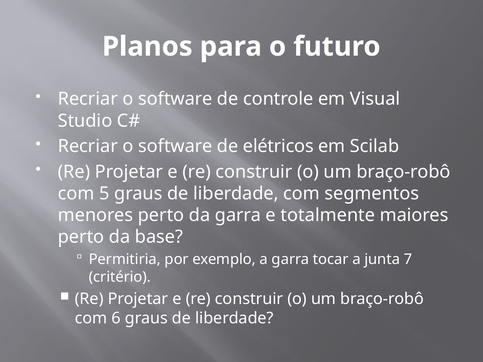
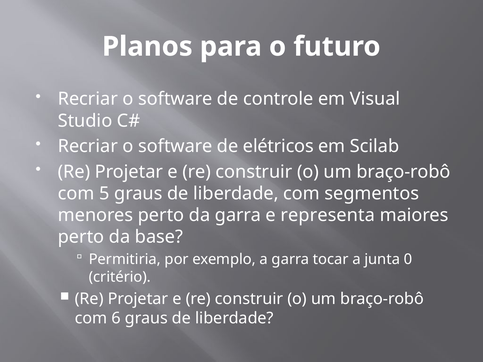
totalmente: totalmente -> representa
7: 7 -> 0
